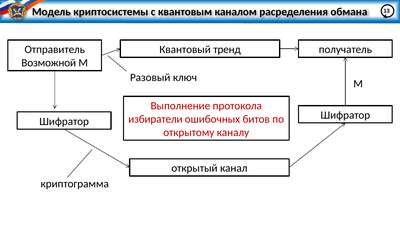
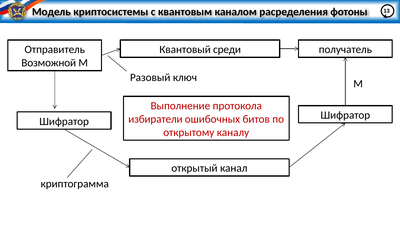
обмана: обмана -> фотоны
тренд: тренд -> среди
